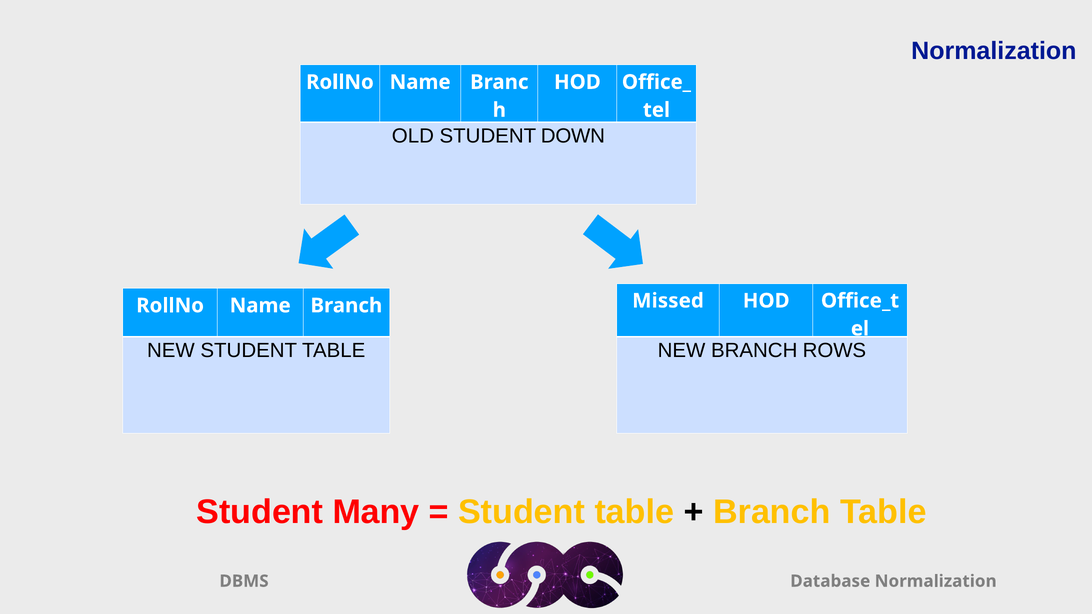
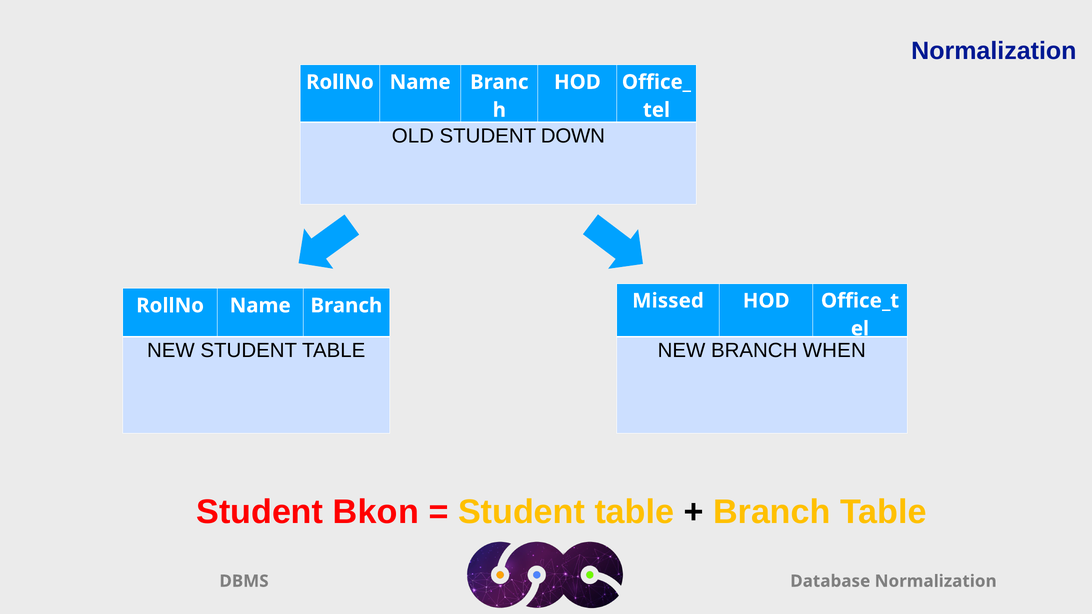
ROWS: ROWS -> WHEN
Many: Many -> Bkon
